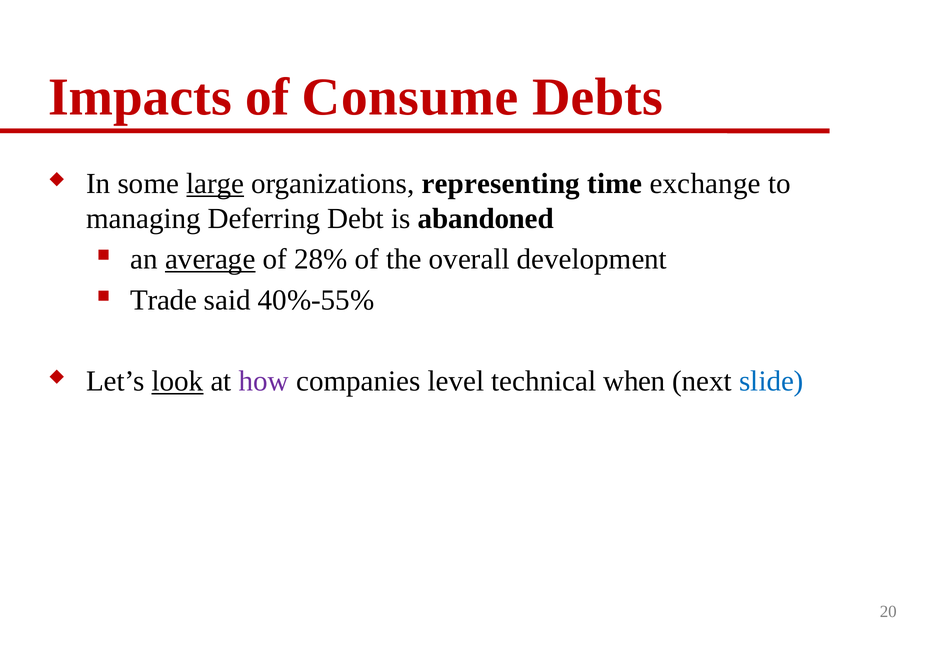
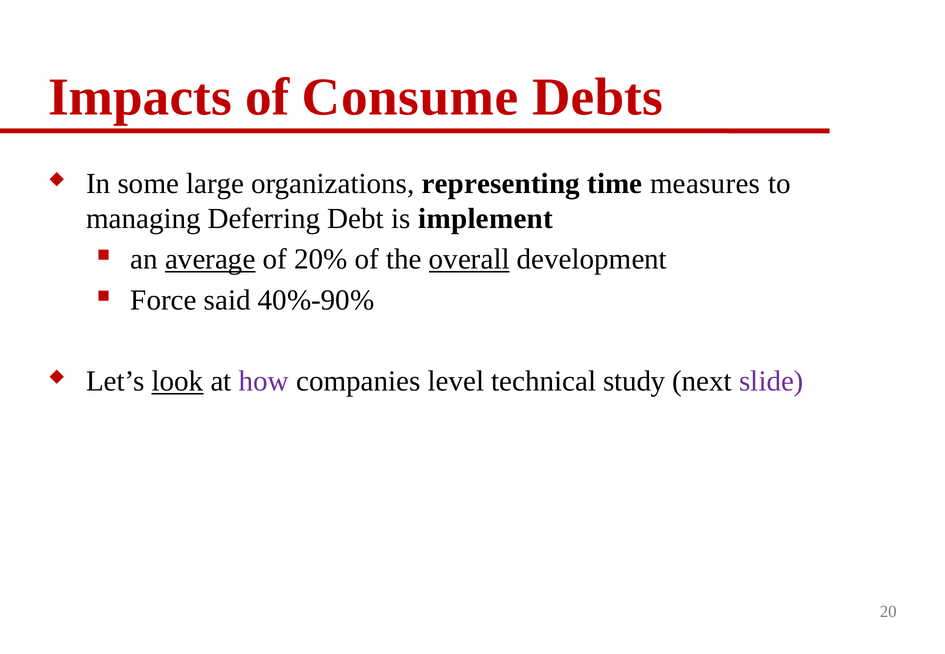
large underline: present -> none
exchange: exchange -> measures
abandoned: abandoned -> implement
28%: 28% -> 20%
overall underline: none -> present
Trade: Trade -> Force
40%-55%: 40%-55% -> 40%-90%
when: when -> study
slide colour: blue -> purple
